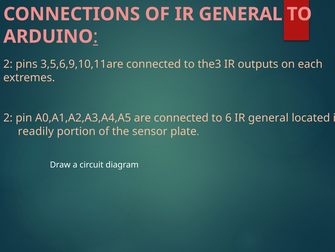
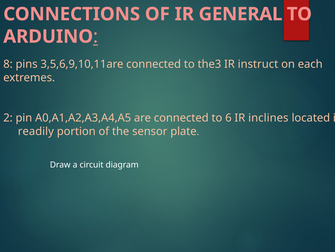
2 at (8, 64): 2 -> 8
outputs: outputs -> instruct
6 IR general: general -> inclines
